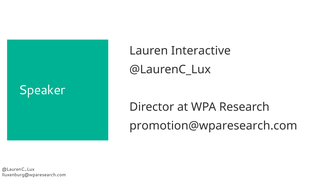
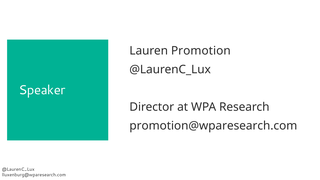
Interactive: Interactive -> Promotion
